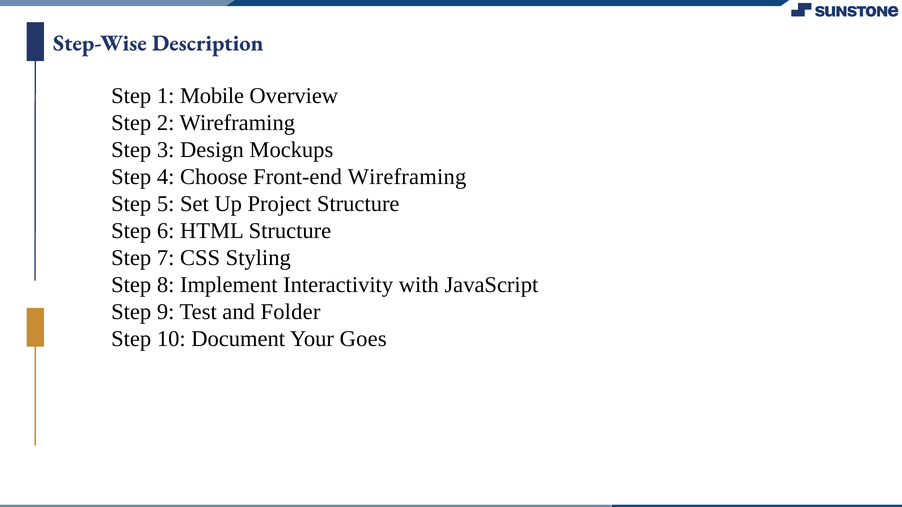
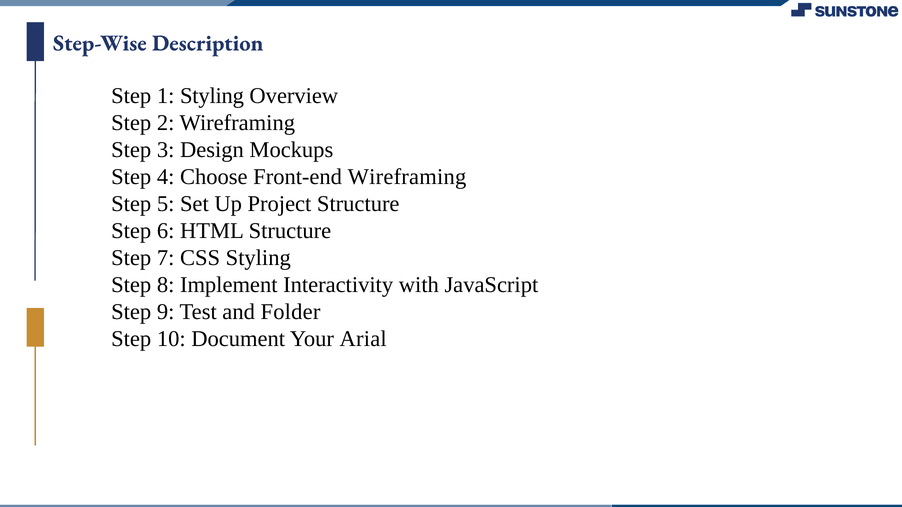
1 Mobile: Mobile -> Styling
Goes: Goes -> Arial
